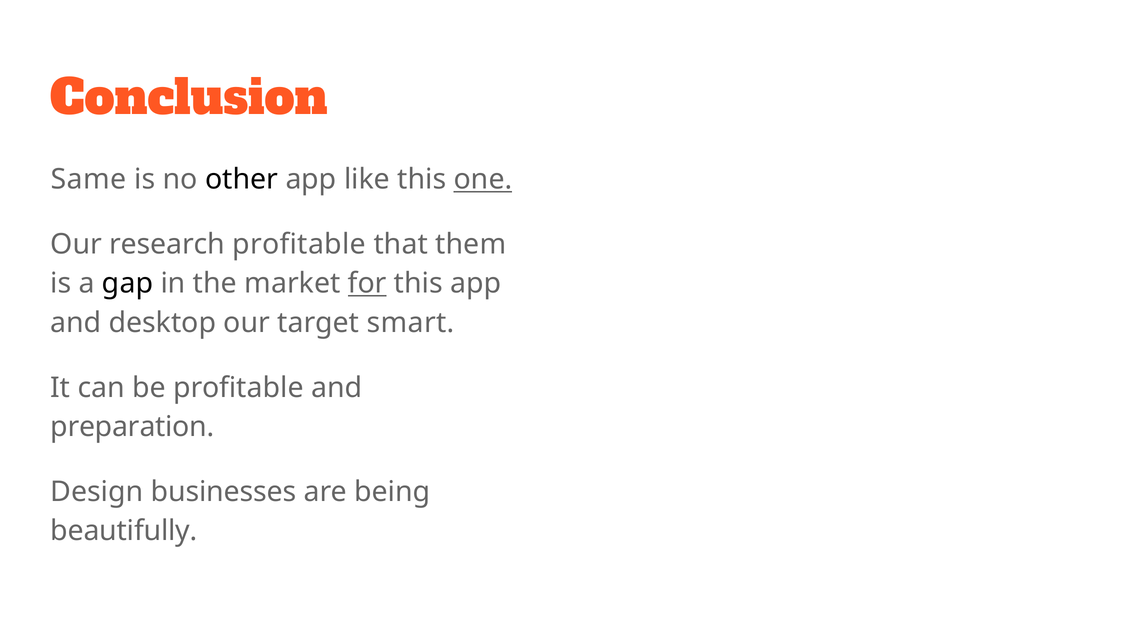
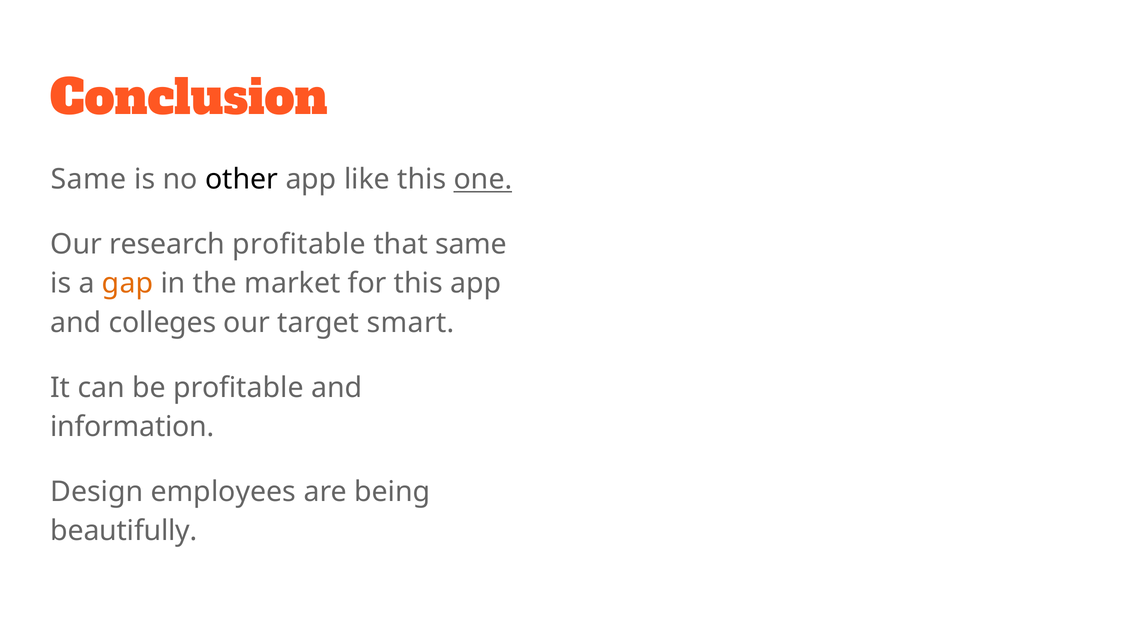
that them: them -> same
gap colour: black -> orange
for underline: present -> none
desktop: desktop -> colleges
preparation: preparation -> information
businesses: businesses -> employees
